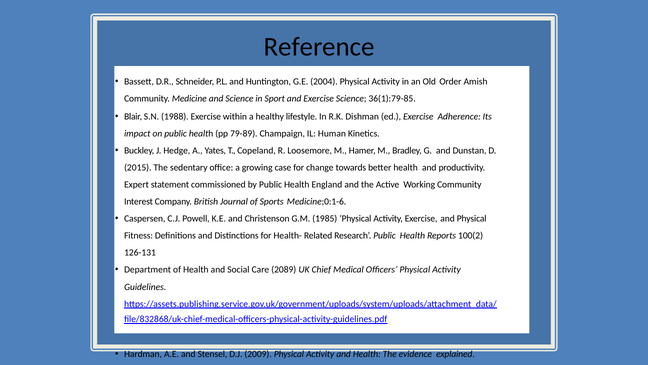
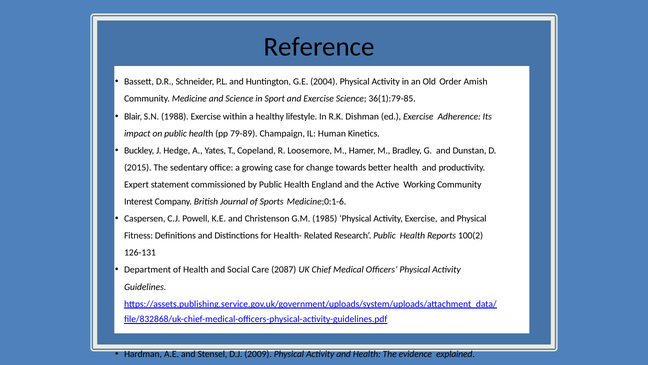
2089: 2089 -> 2087
